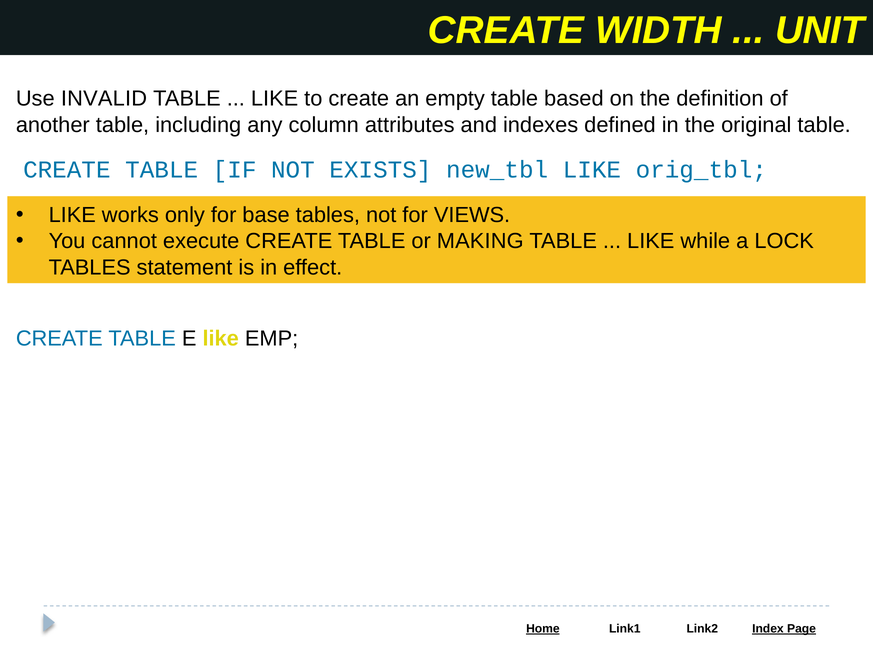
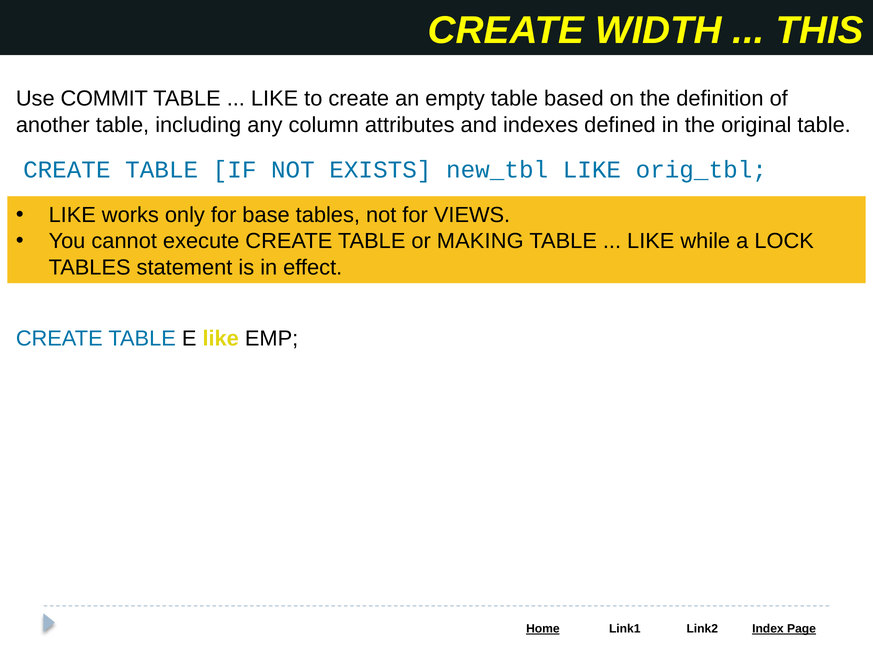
UNIT: UNIT -> THIS
INVALID: INVALID -> COMMIT
